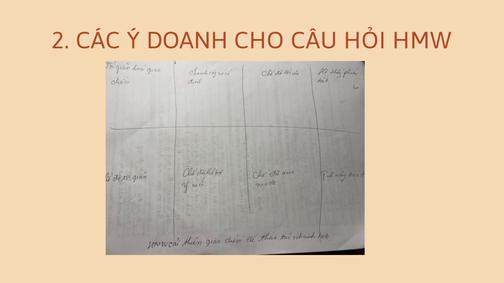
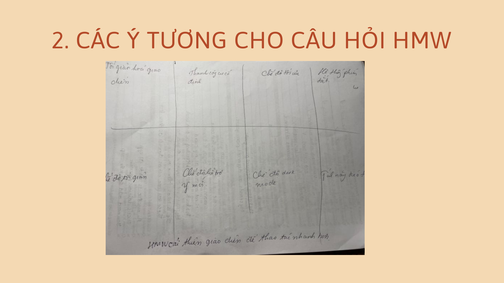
DOANH: DOANH -> TƯƠNG
